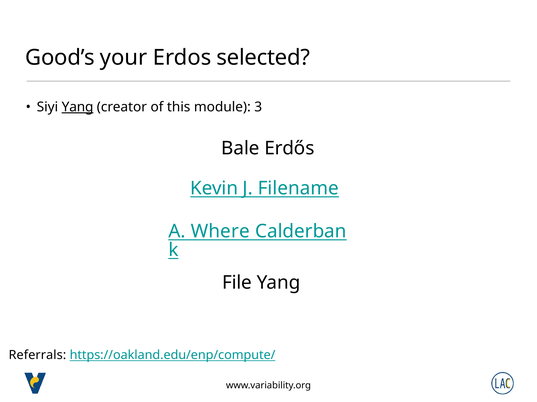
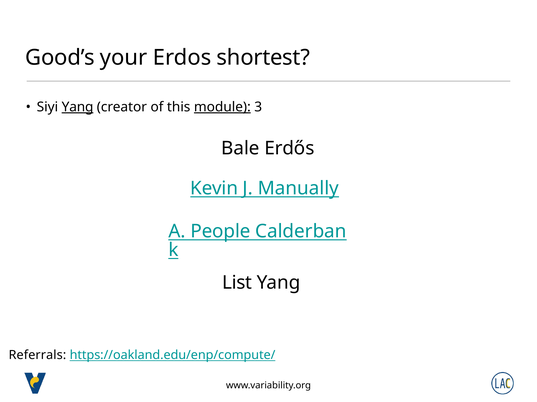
selected: selected -> shortest
module underline: none -> present
Filename: Filename -> Manually
Where: Where -> People
File: File -> List
